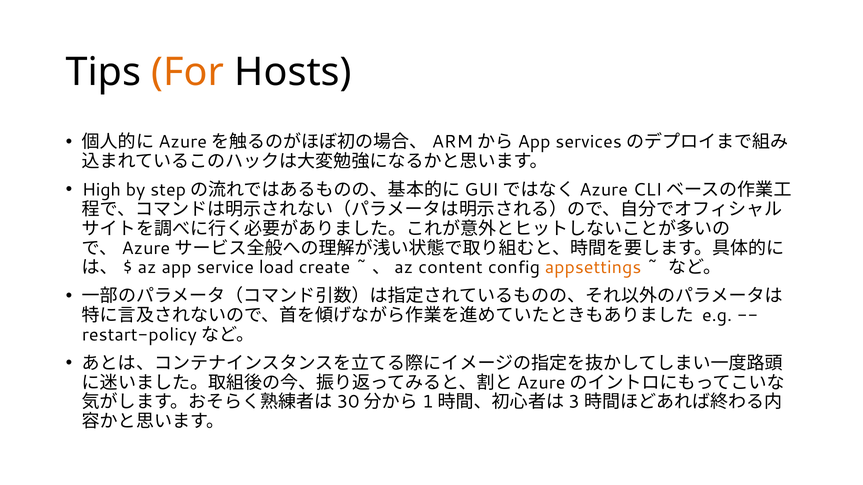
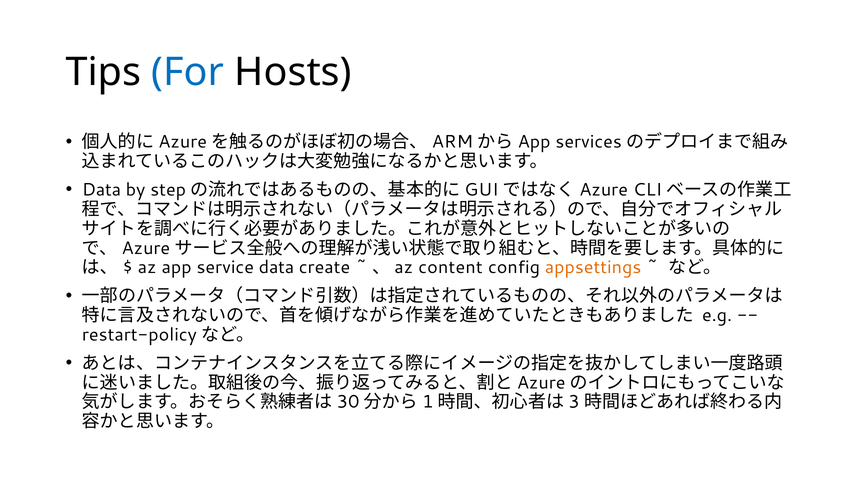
For colour: orange -> blue
High at (101, 190): High -> Data
service load: load -> data
